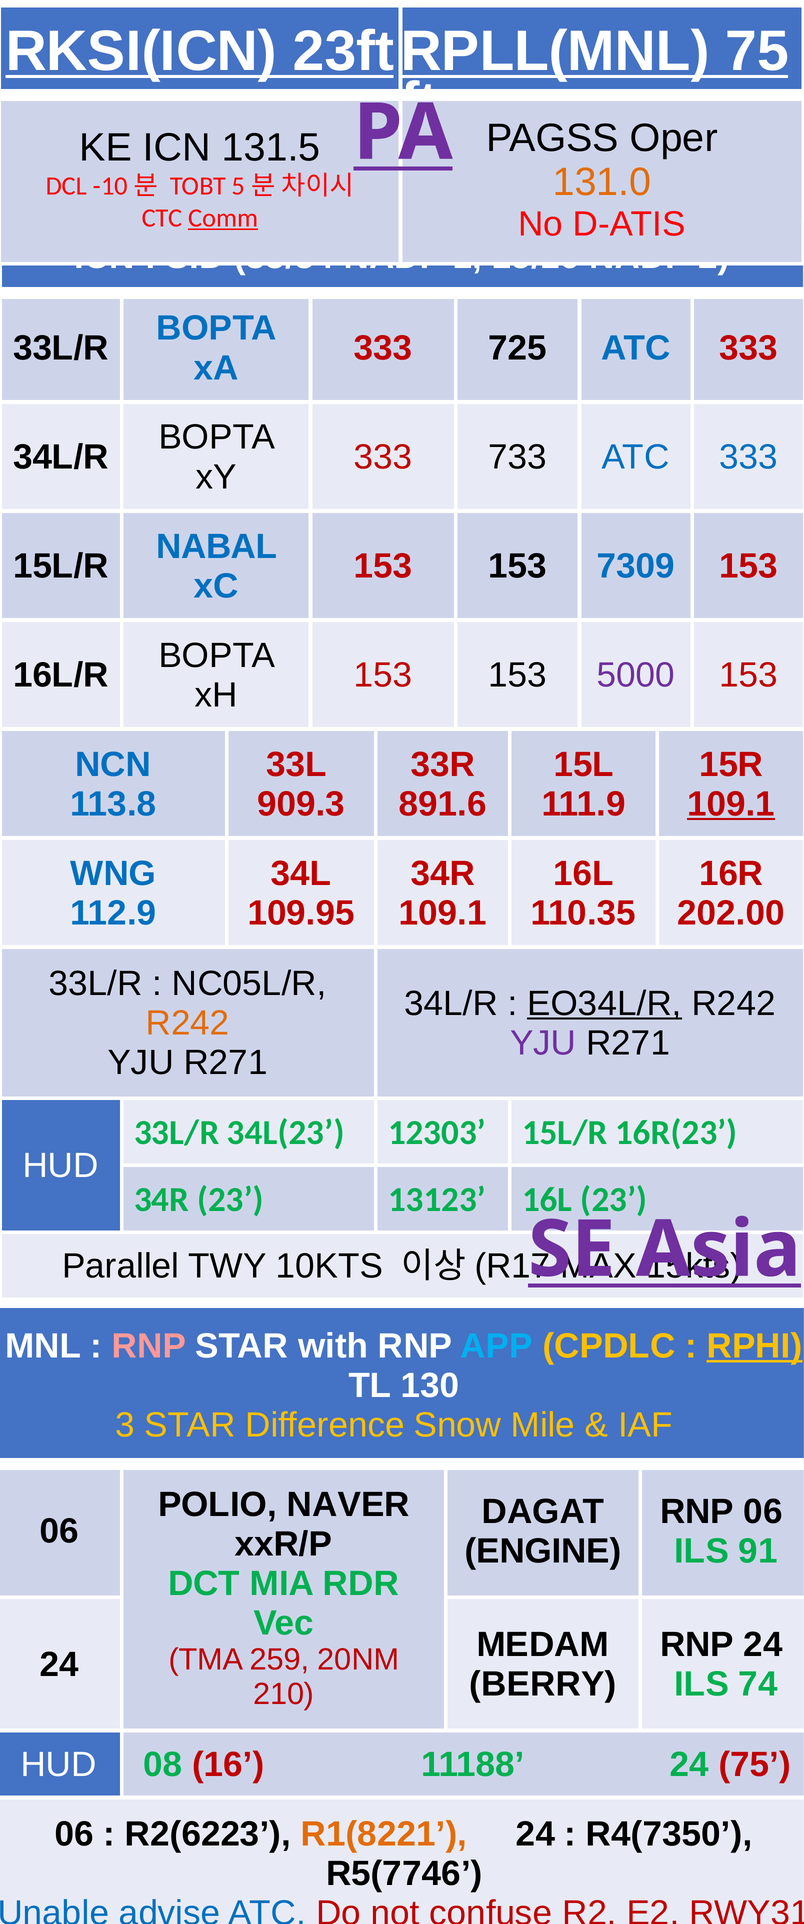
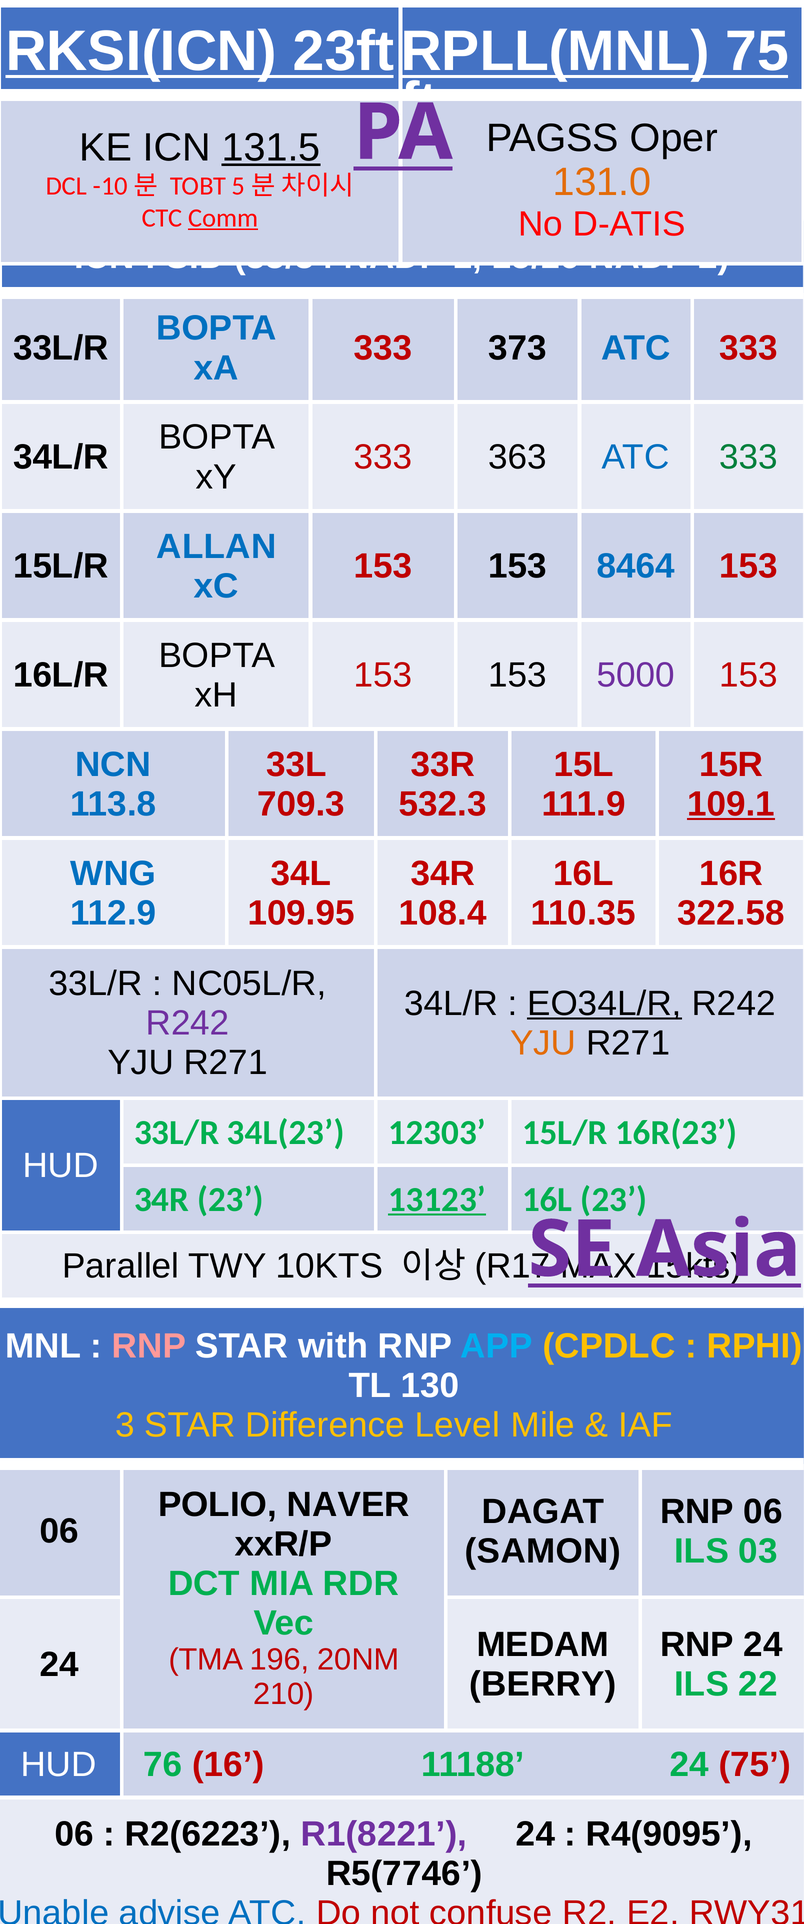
131.5 underline: none -> present
725: 725 -> 373
733: 733 -> 363
333 at (749, 457) colour: blue -> green
NABAL: NABAL -> ALLAN
7309: 7309 -> 8464
909.3: 909.3 -> 709.3
891.6: 891.6 -> 532.3
109.1 at (443, 913): 109.1 -> 108.4
202.00: 202.00 -> 322.58
R242 at (188, 1023) colour: orange -> purple
YJU at (543, 1043) colour: purple -> orange
13123 underline: none -> present
RPHI underline: present -> none
Snow: Snow -> Level
ENGINE: ENGINE -> SAMON
91: 91 -> 03
259: 259 -> 196
74: 74 -> 22
08: 08 -> 76
R1(8221 colour: orange -> purple
R4(7350: R4(7350 -> R4(9095
